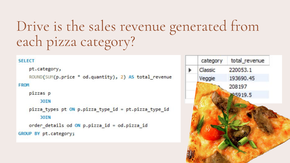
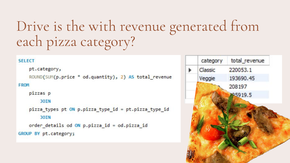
sales: sales -> with
